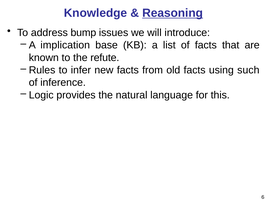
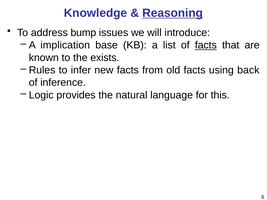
facts at (206, 45) underline: none -> present
refute: refute -> exists
such: such -> back
